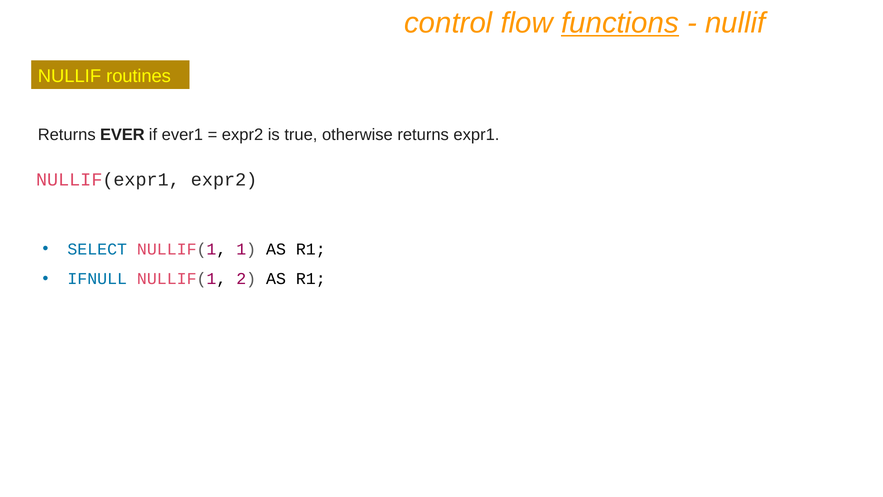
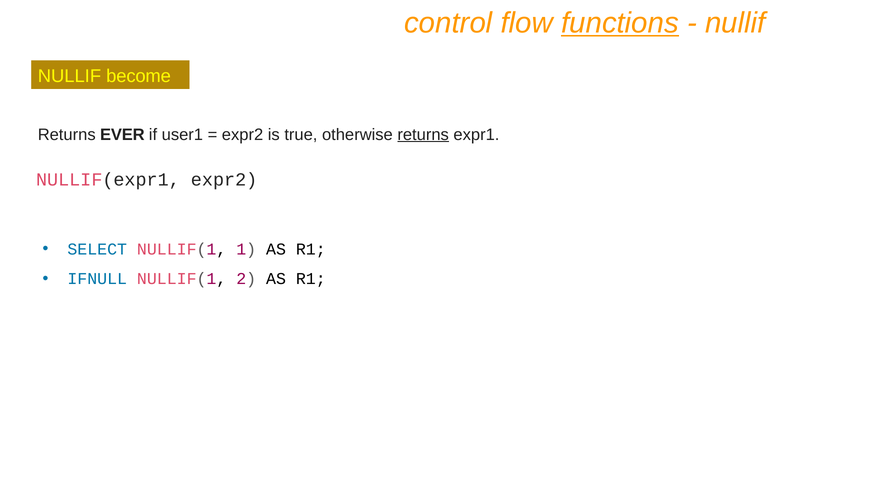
routines: routines -> become
ever1: ever1 -> user1
returns at (423, 134) underline: none -> present
